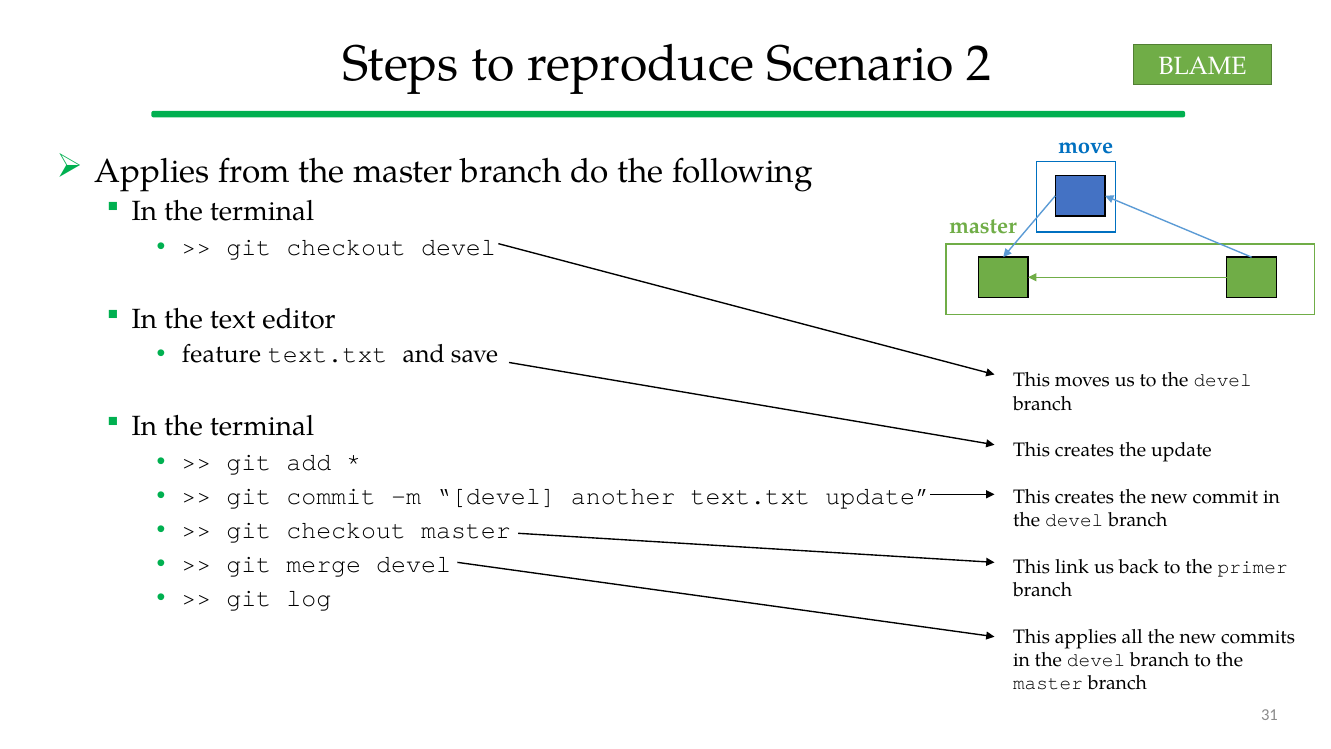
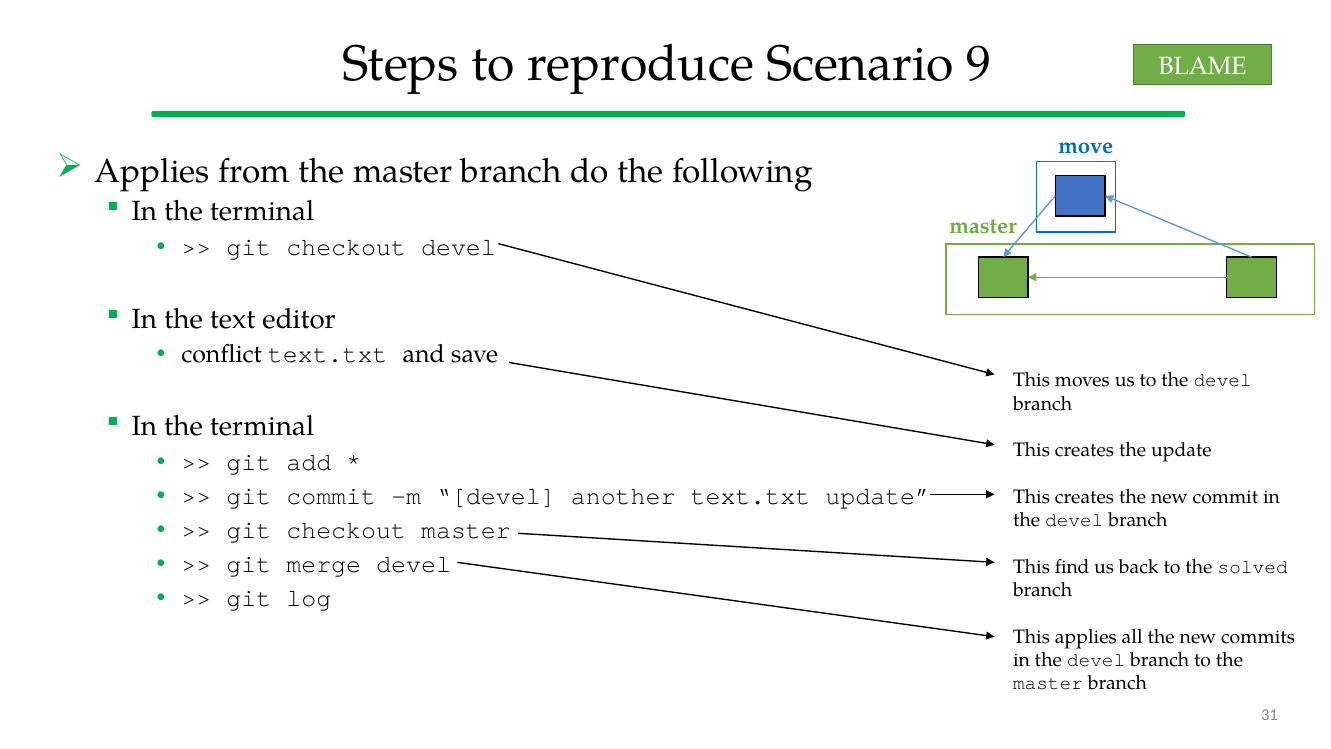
2: 2 -> 9
feature: feature -> conflict
link: link -> find
primer: primer -> solved
